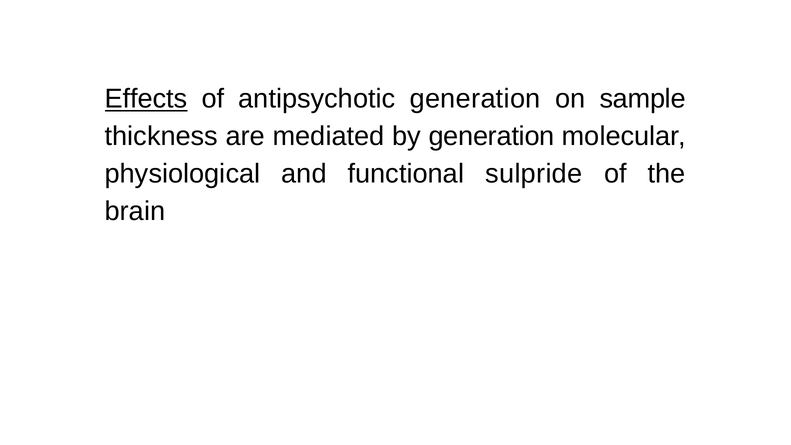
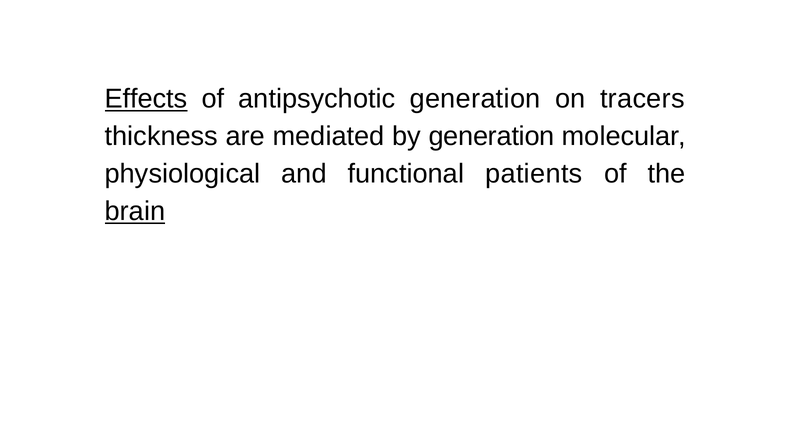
sample: sample -> tracers
sulpride: sulpride -> patients
brain underline: none -> present
